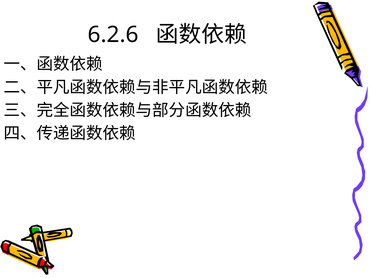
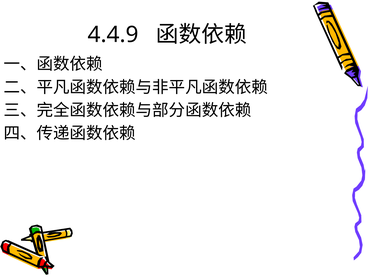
6.2.6: 6.2.6 -> 4.4.9
